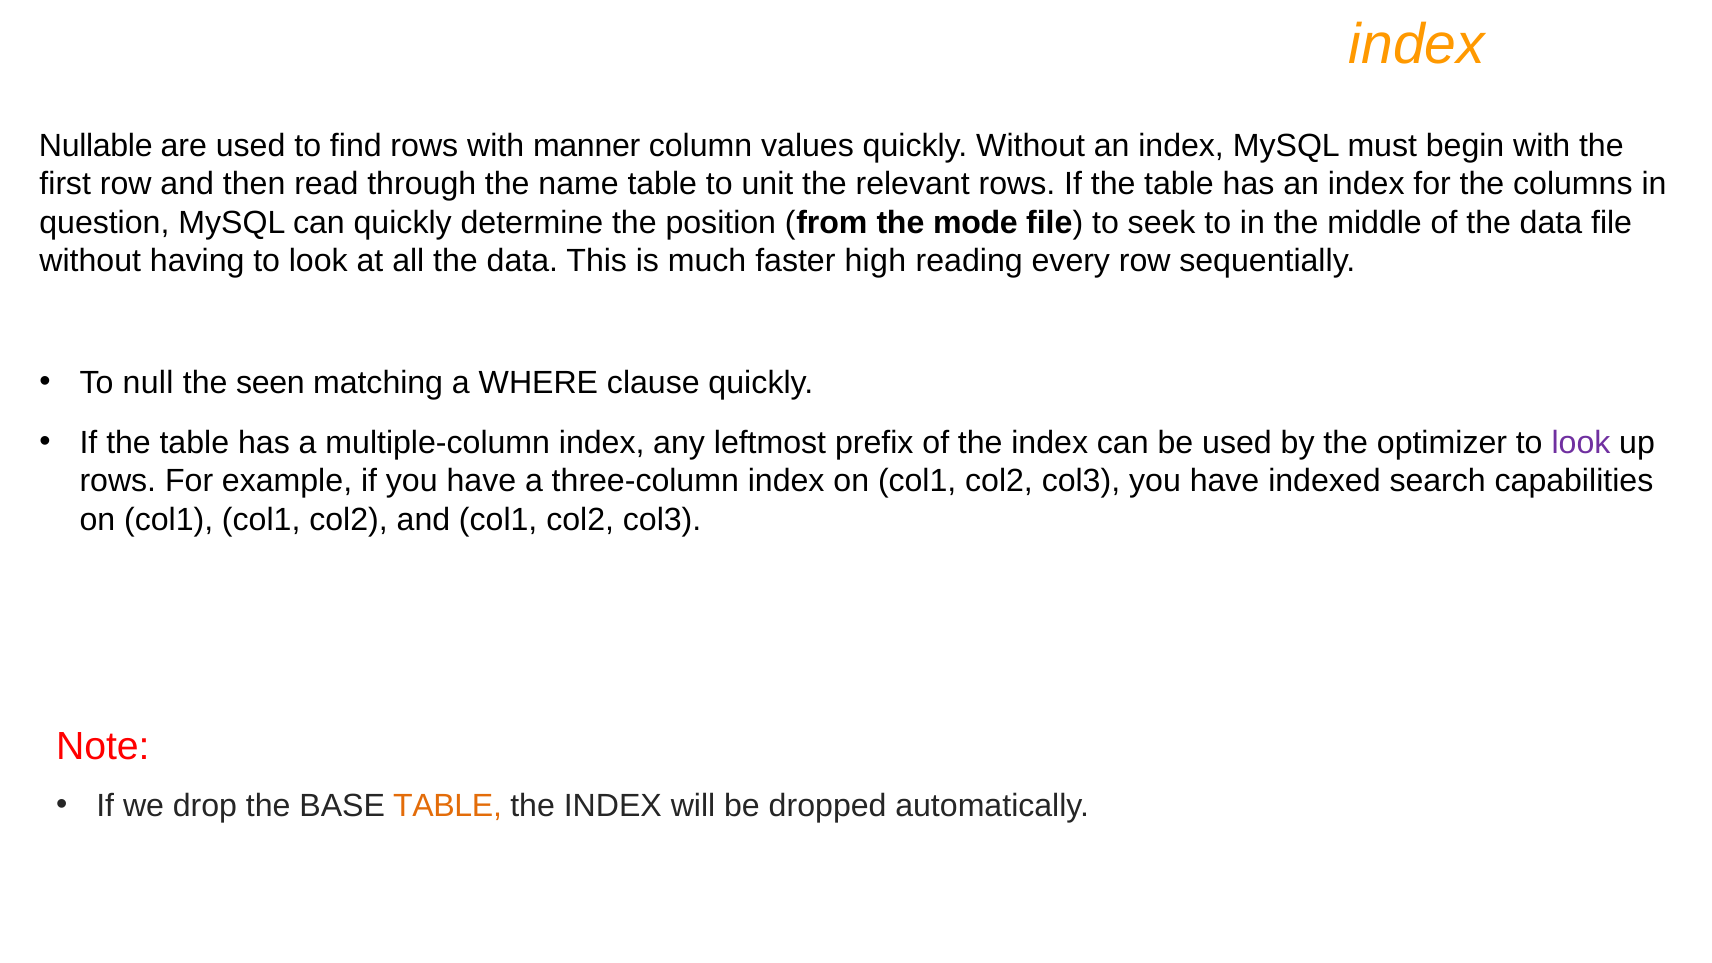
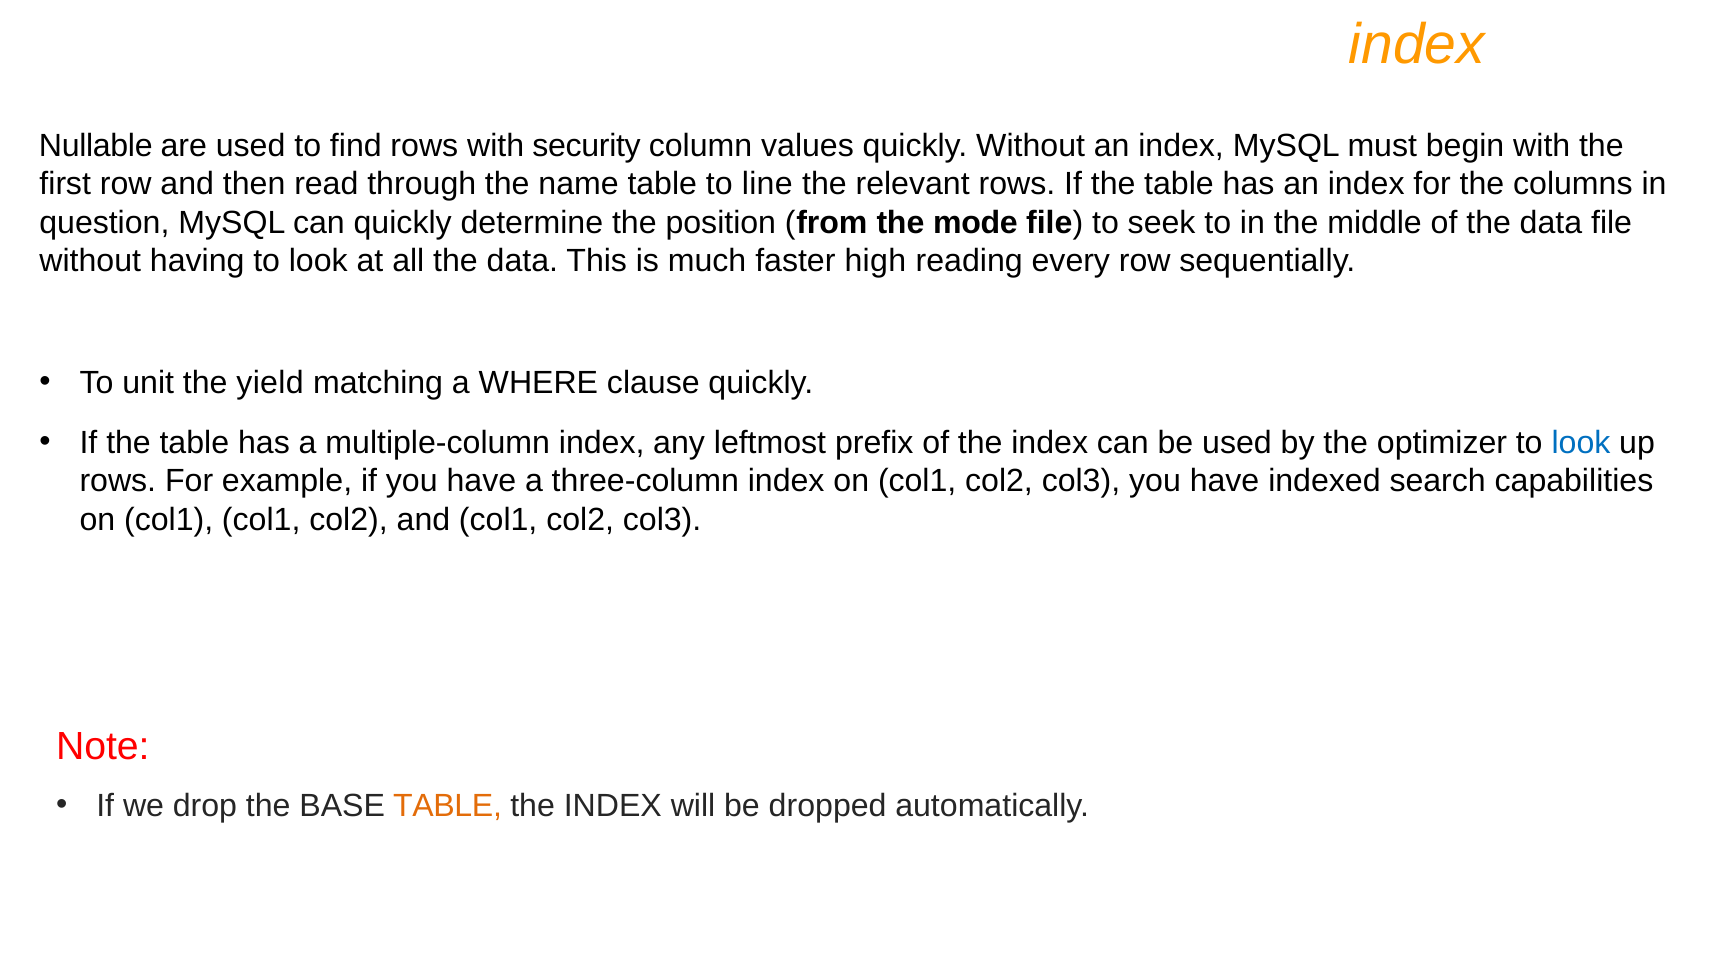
manner: manner -> security
unit: unit -> line
null: null -> unit
seen: seen -> yield
look at (1581, 443) colour: purple -> blue
